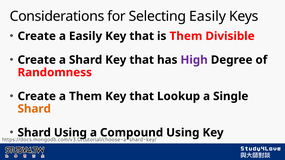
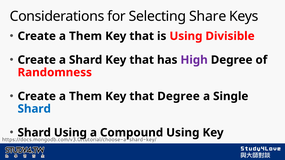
Selecting Easily: Easily -> Share
Easily at (86, 36): Easily -> Them
is Them: Them -> Using
that Lookup: Lookup -> Degree
Shard at (34, 109) colour: orange -> blue
